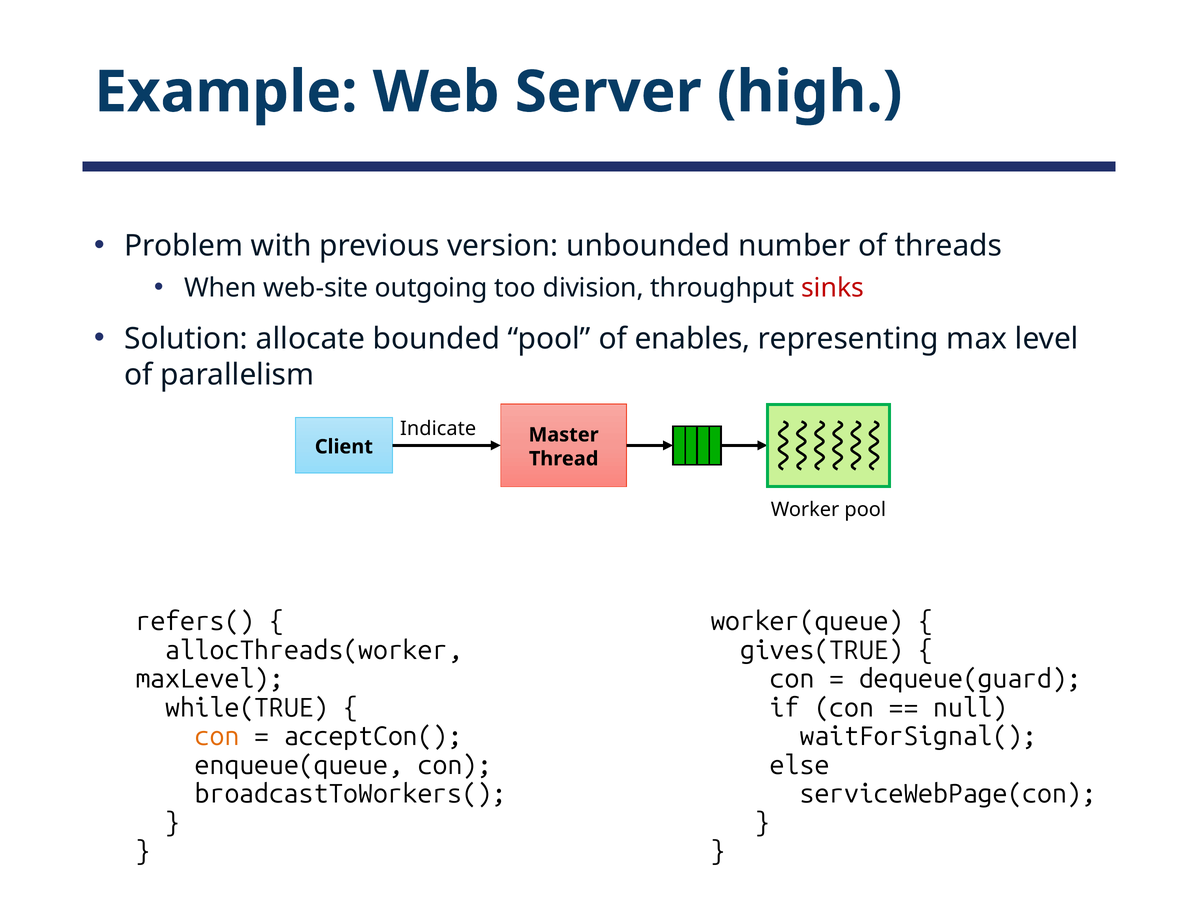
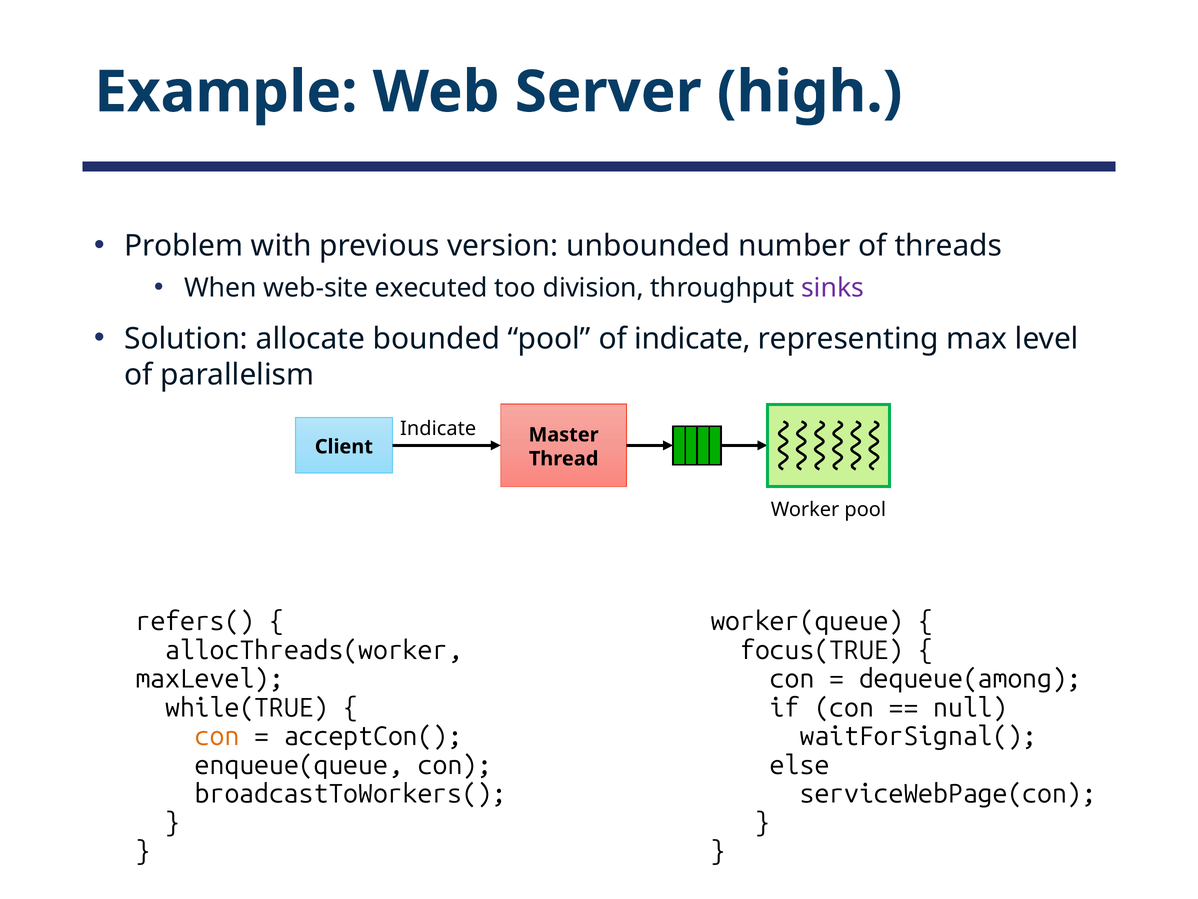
outgoing: outgoing -> executed
sinks colour: red -> purple
of enables: enables -> indicate
gives(TRUE: gives(TRUE -> focus(TRUE
dequeue(guard: dequeue(guard -> dequeue(among
